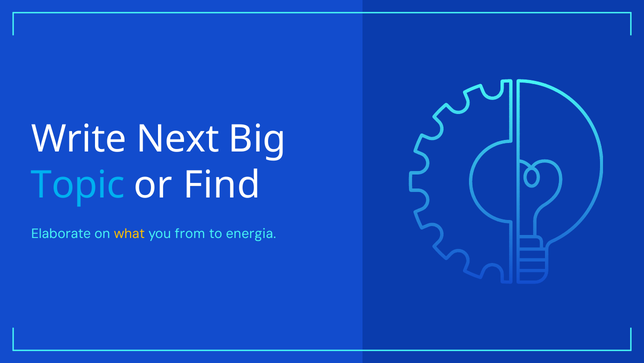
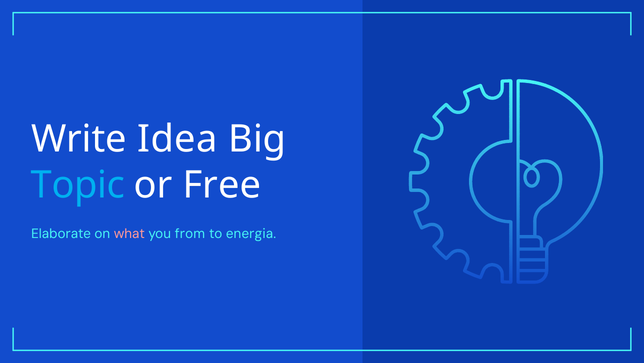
Next: Next -> Idea
Find: Find -> Free
what colour: yellow -> pink
